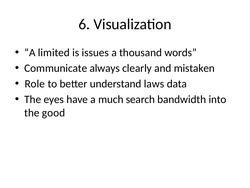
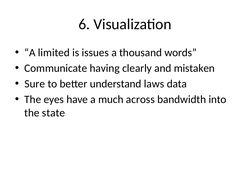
always: always -> having
Role: Role -> Sure
search: search -> across
good: good -> state
